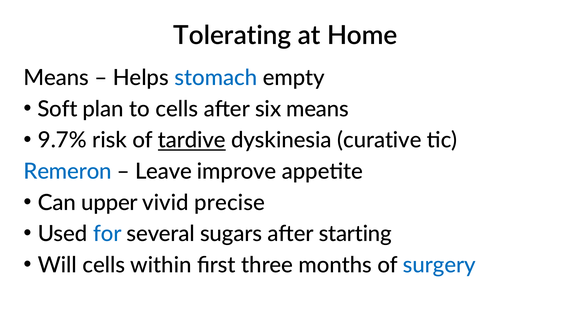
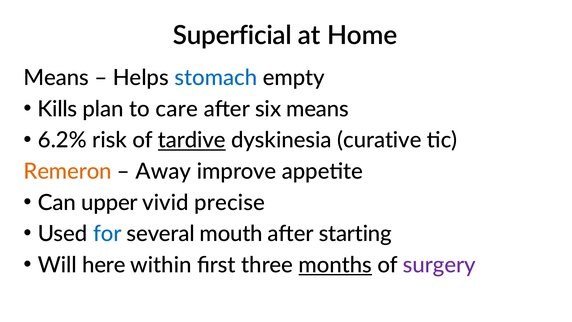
Tolerating: Tolerating -> Superficial
Soft: Soft -> Kills
to cells: cells -> care
9.7%: 9.7% -> 6.2%
Remeron colour: blue -> orange
Leave: Leave -> Away
sugars: sugars -> mouth
Will cells: cells -> here
months underline: none -> present
surgery colour: blue -> purple
